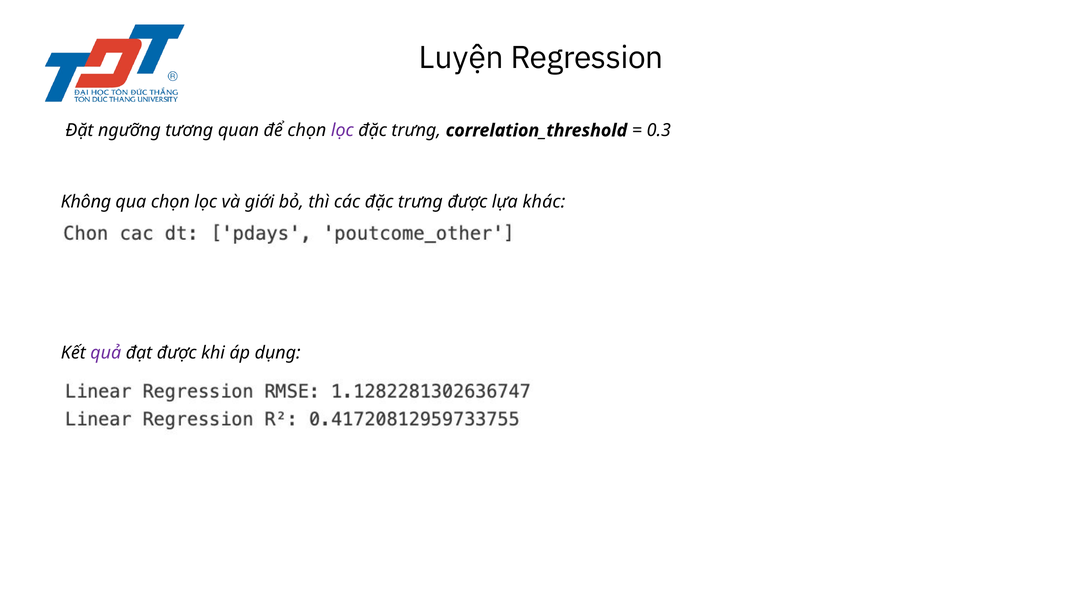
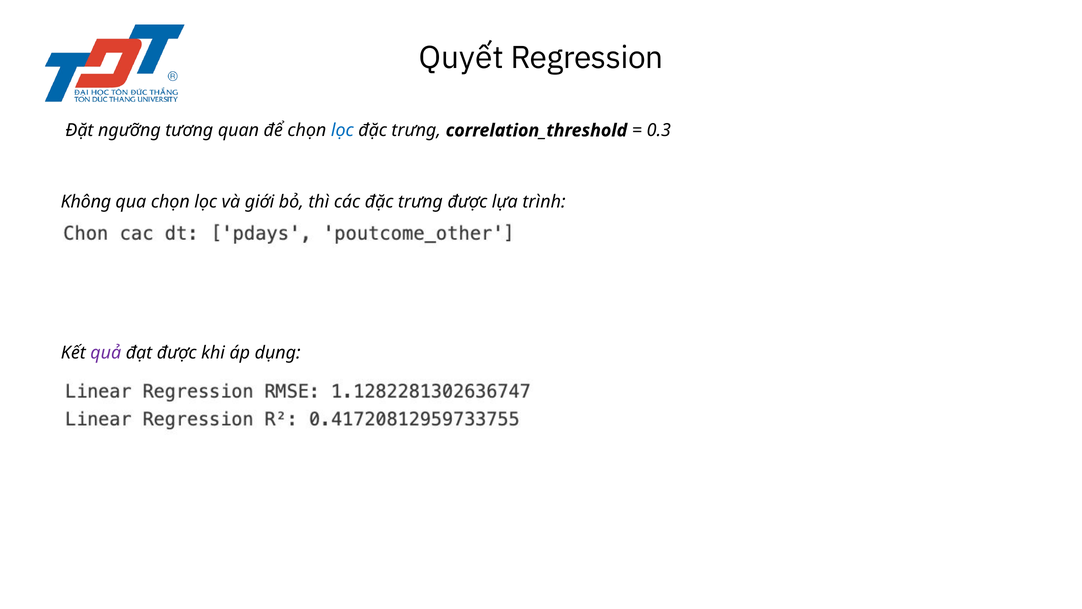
Luyện: Luyện -> Quyết
lọc at (342, 130) colour: purple -> blue
khác: khác -> trình
